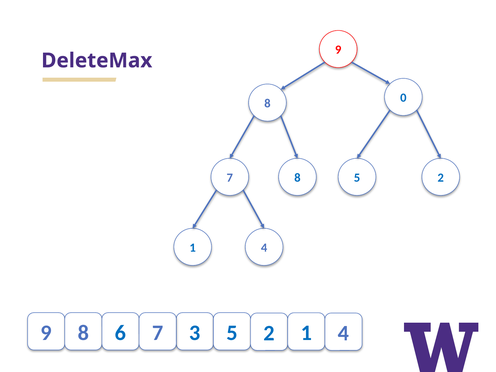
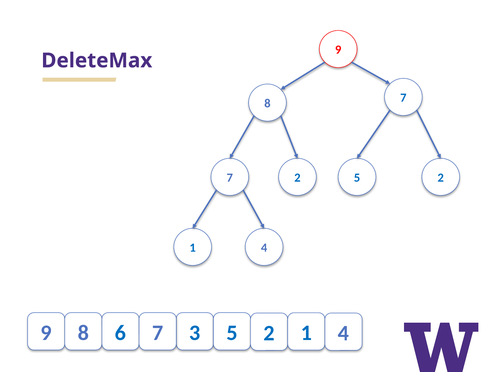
8 0: 0 -> 7
8 at (297, 178): 8 -> 2
